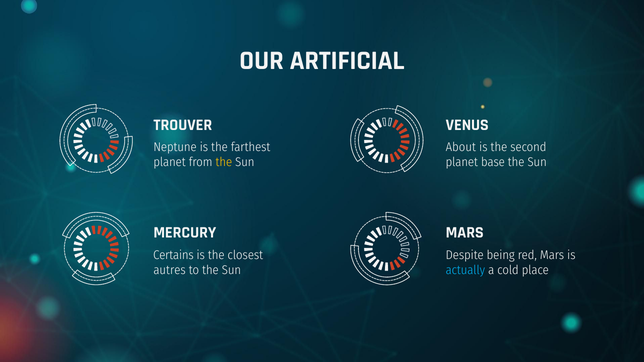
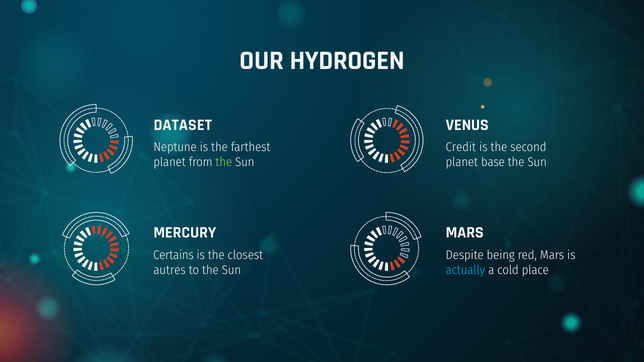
ARTIFICIAL: ARTIFICIAL -> HYDROGEN
TROUVER: TROUVER -> DATASET
About: About -> Credit
the at (224, 162) colour: yellow -> light green
